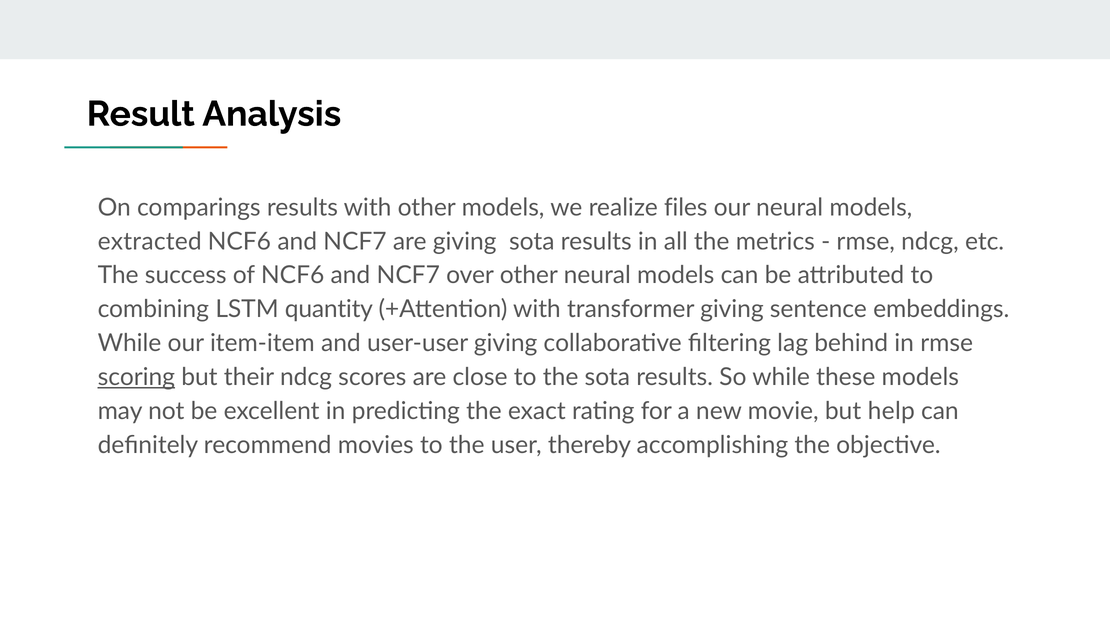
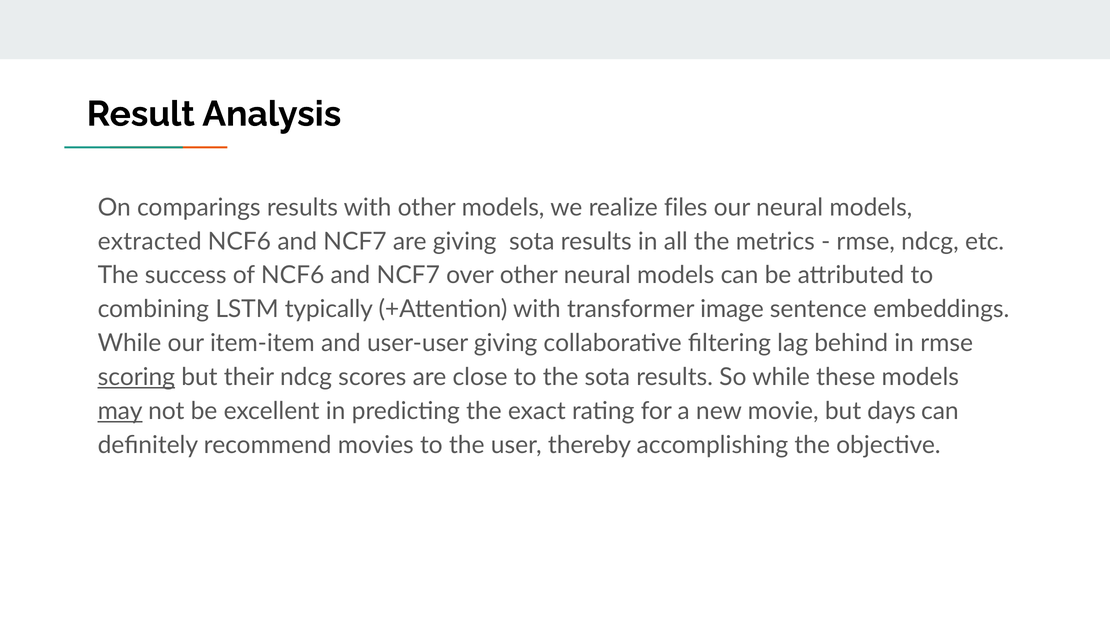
quantity: quantity -> typically
transformer giving: giving -> image
may underline: none -> present
help: help -> days
